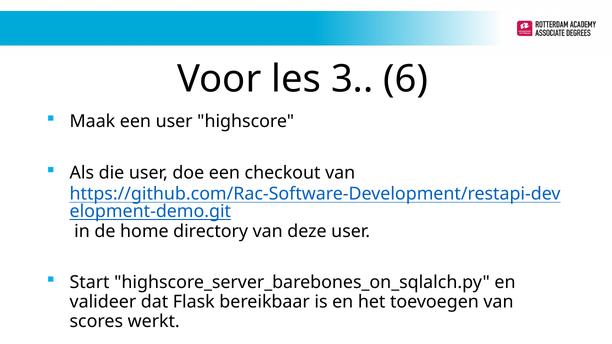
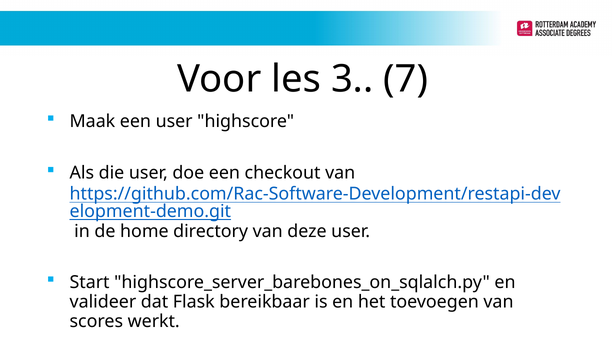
6: 6 -> 7
